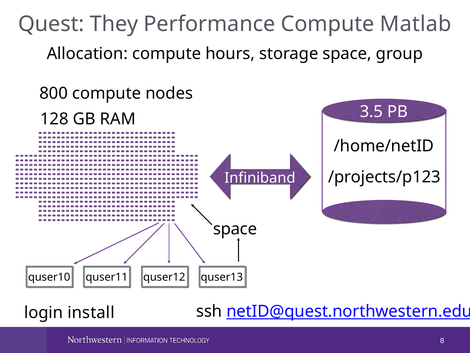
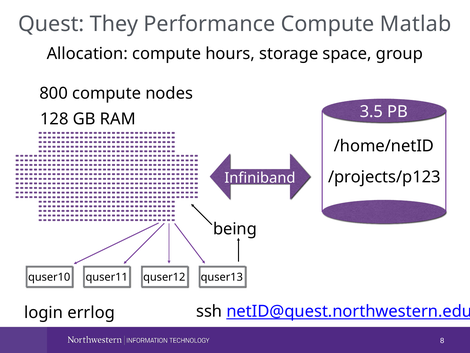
space at (235, 229): space -> being
install: install -> errlog
